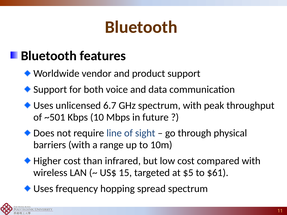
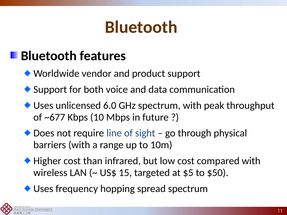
6.7: 6.7 -> 6.0
~501: ~501 -> ~677
$61: $61 -> $50
